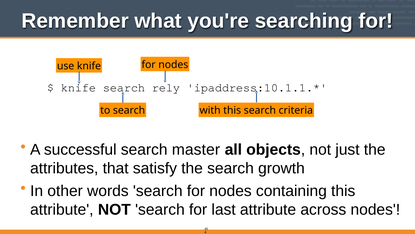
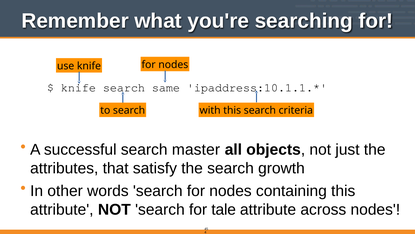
rely: rely -> same
last: last -> tale
